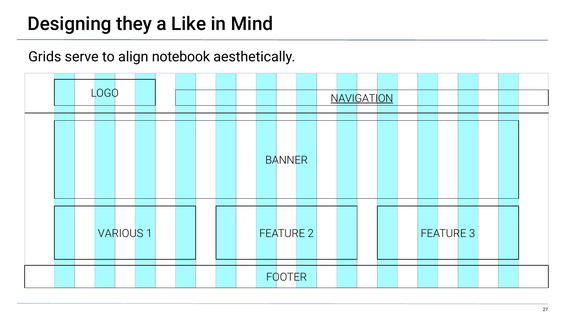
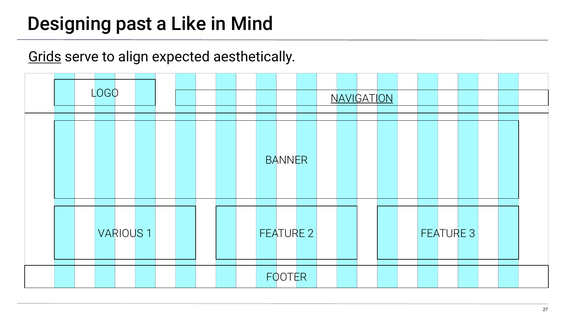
they: they -> past
Grids underline: none -> present
notebook: notebook -> expected
